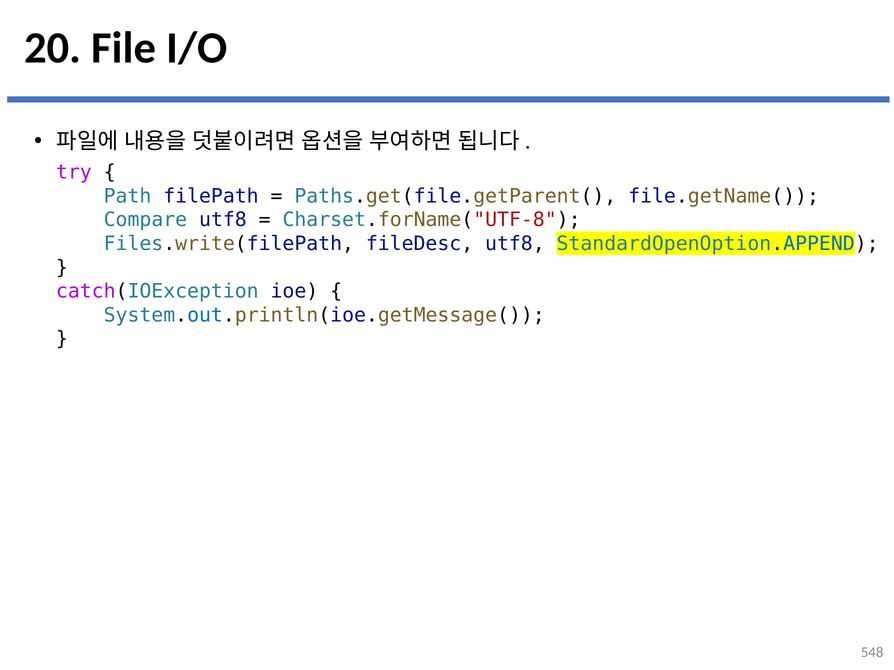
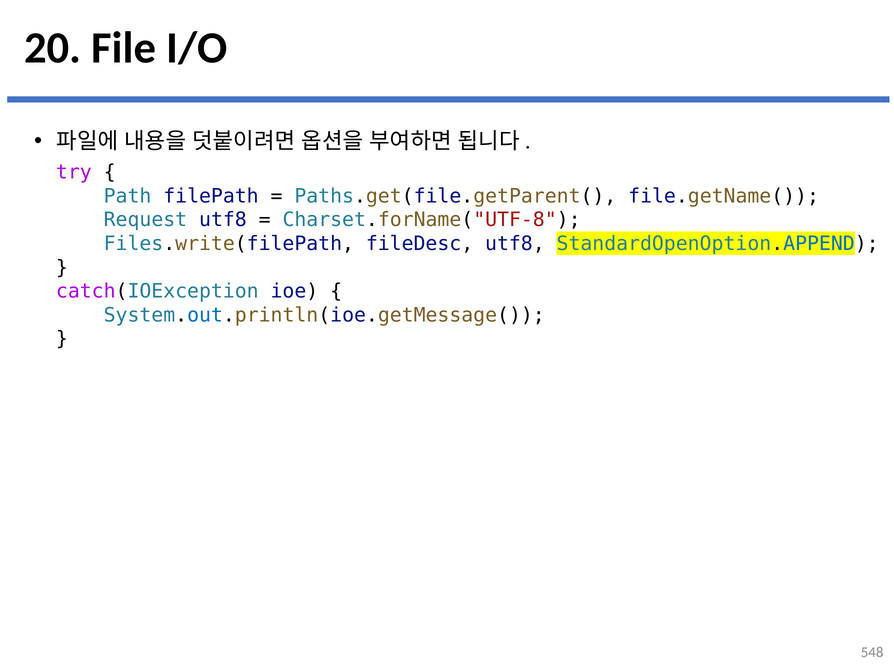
Compare: Compare -> Request
